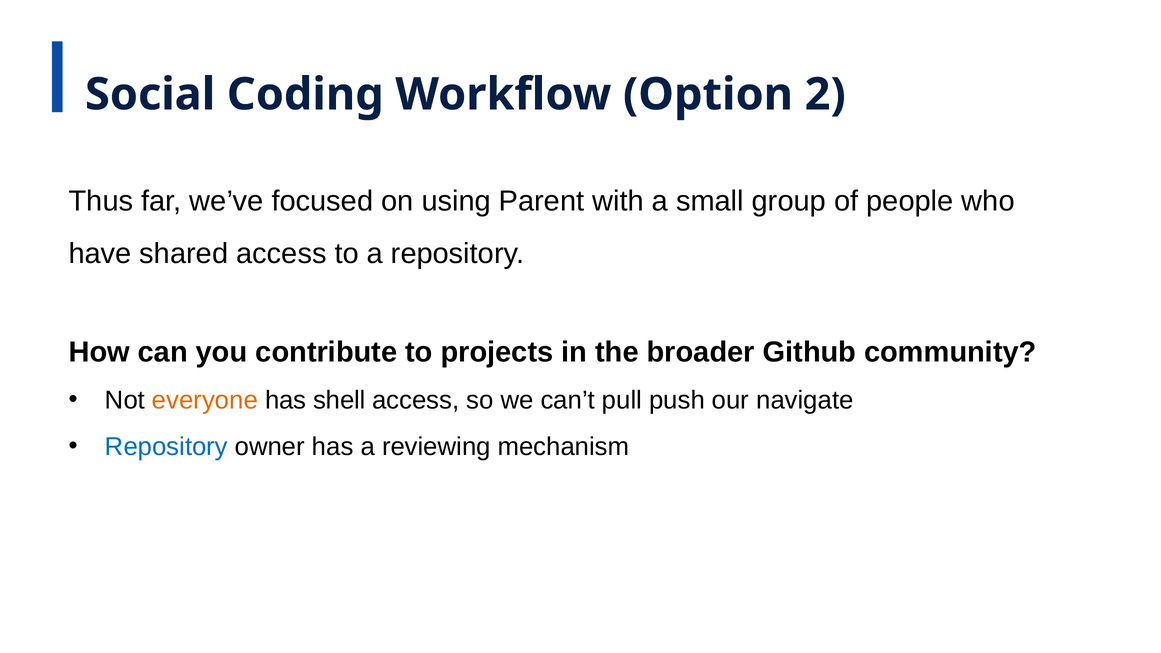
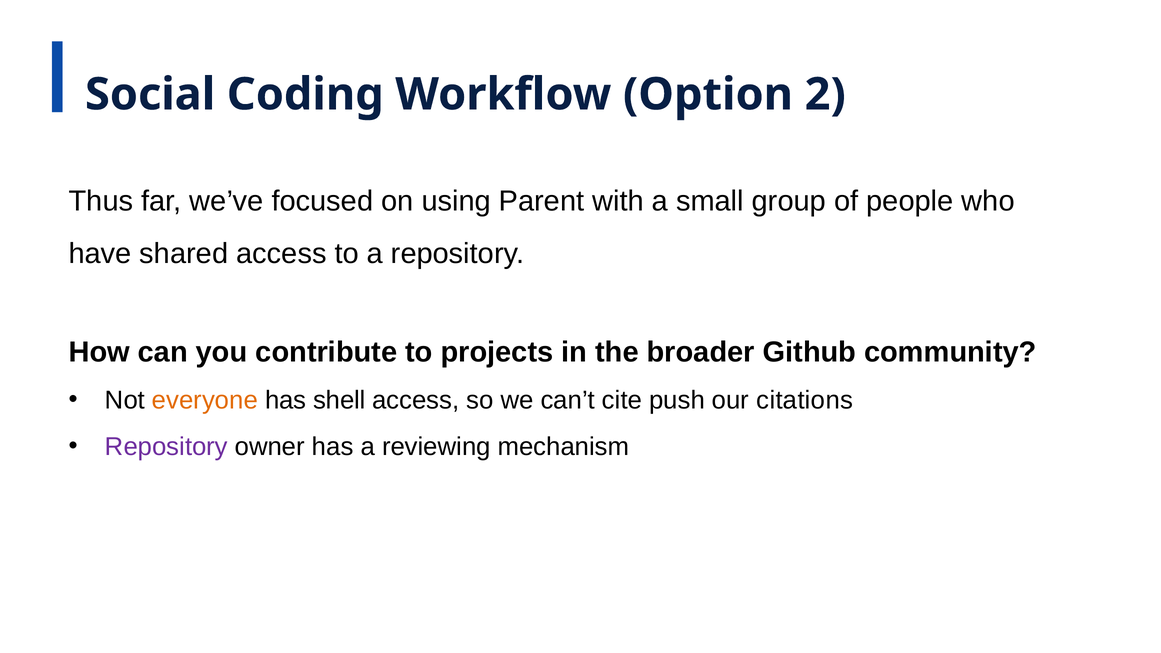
pull: pull -> cite
navigate: navigate -> citations
Repository at (166, 447) colour: blue -> purple
